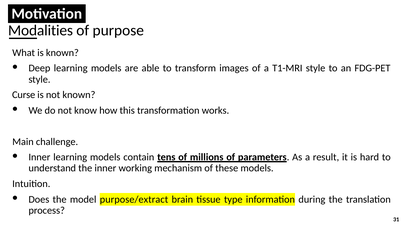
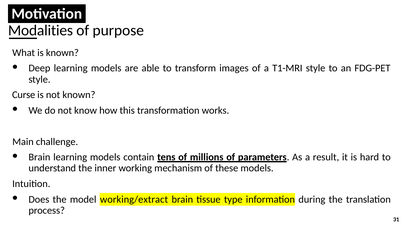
Inner at (39, 158): Inner -> Brain
purpose/extract: purpose/extract -> working/extract
